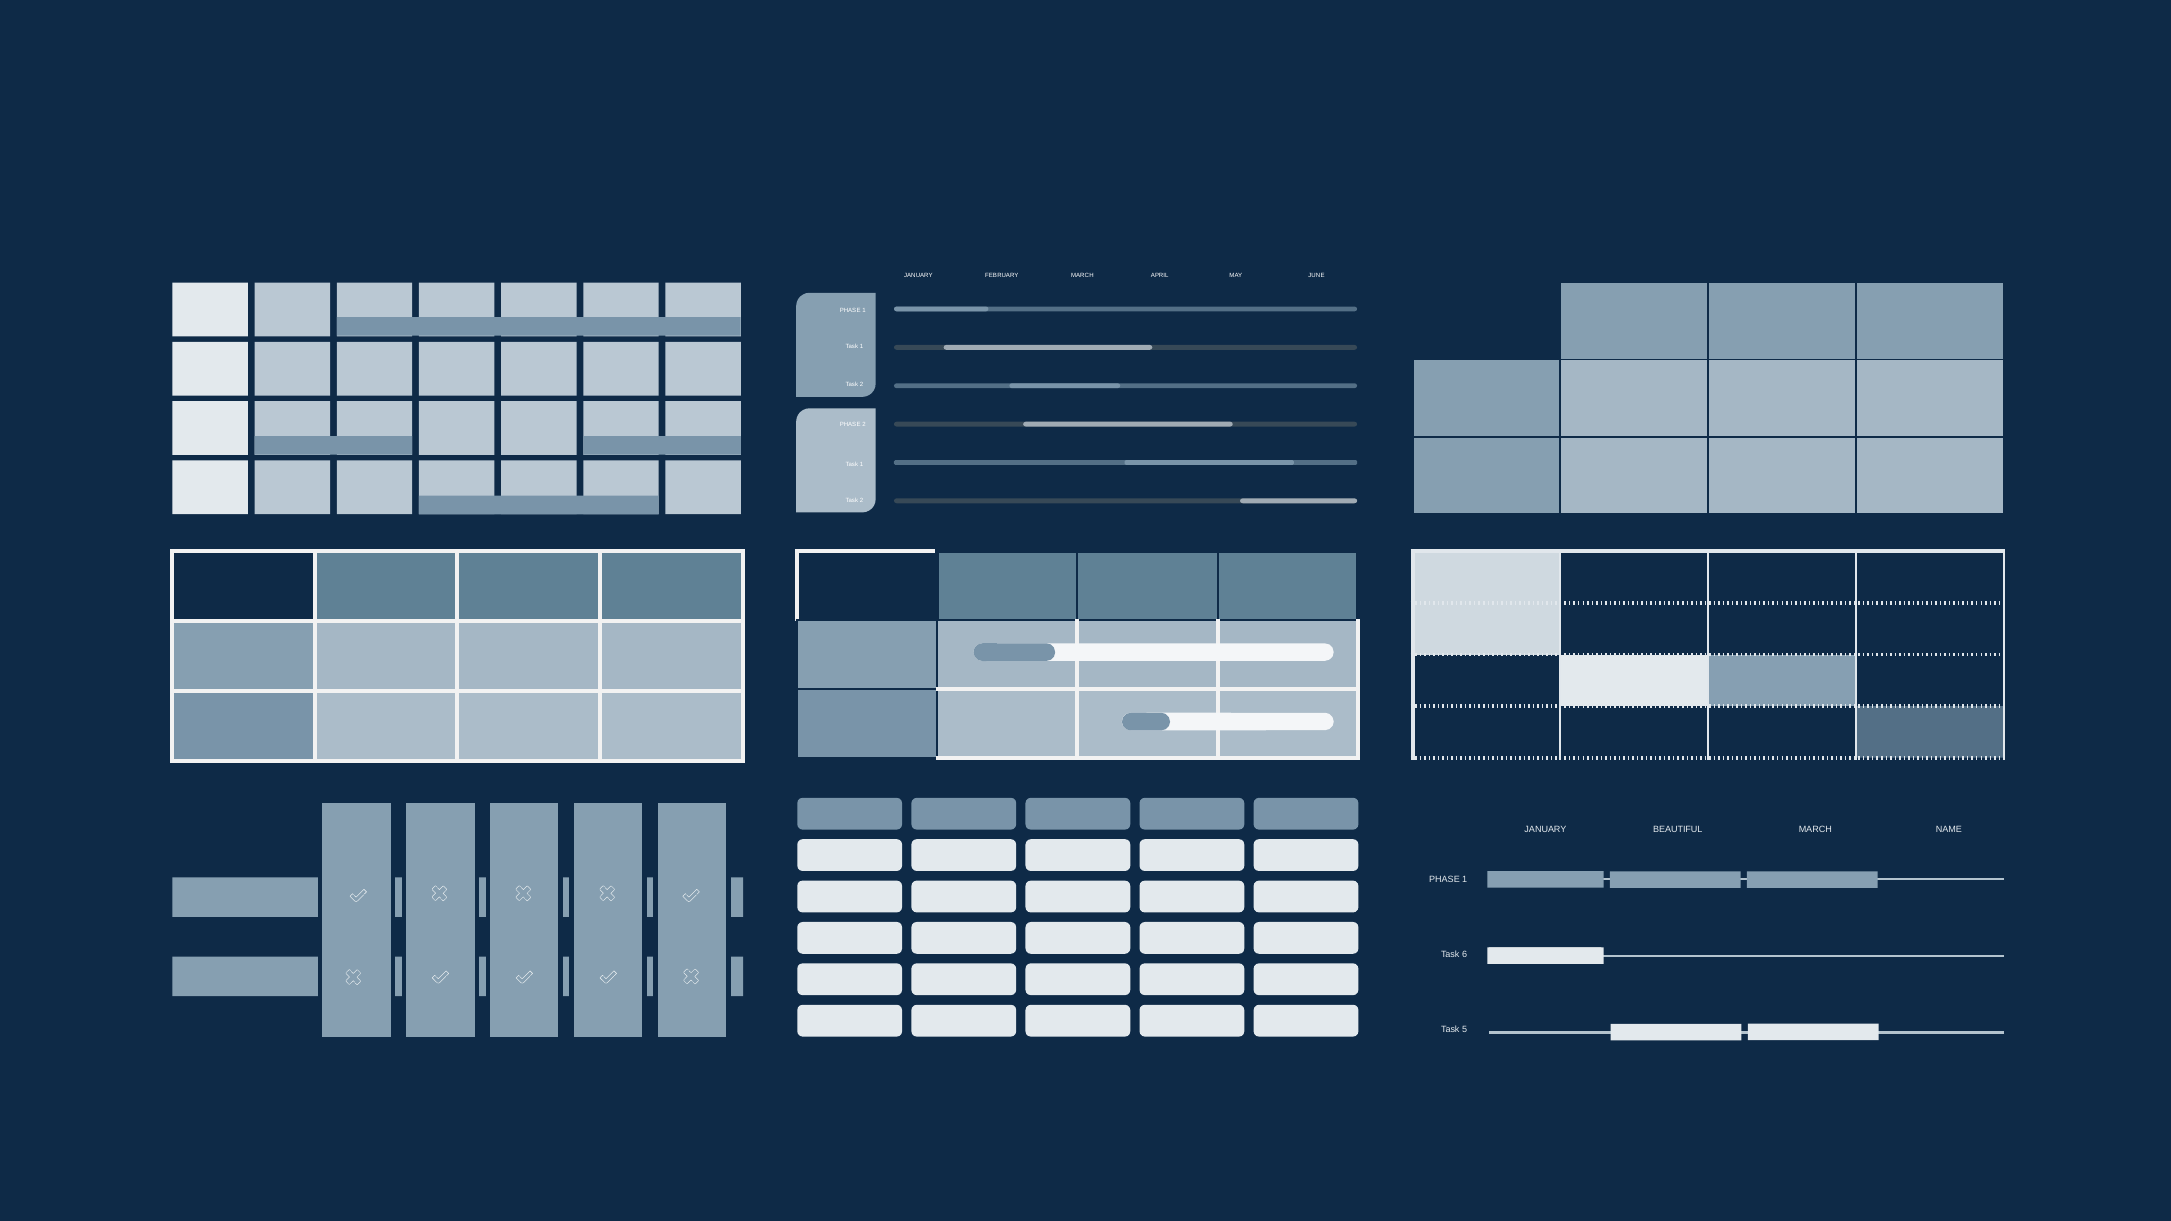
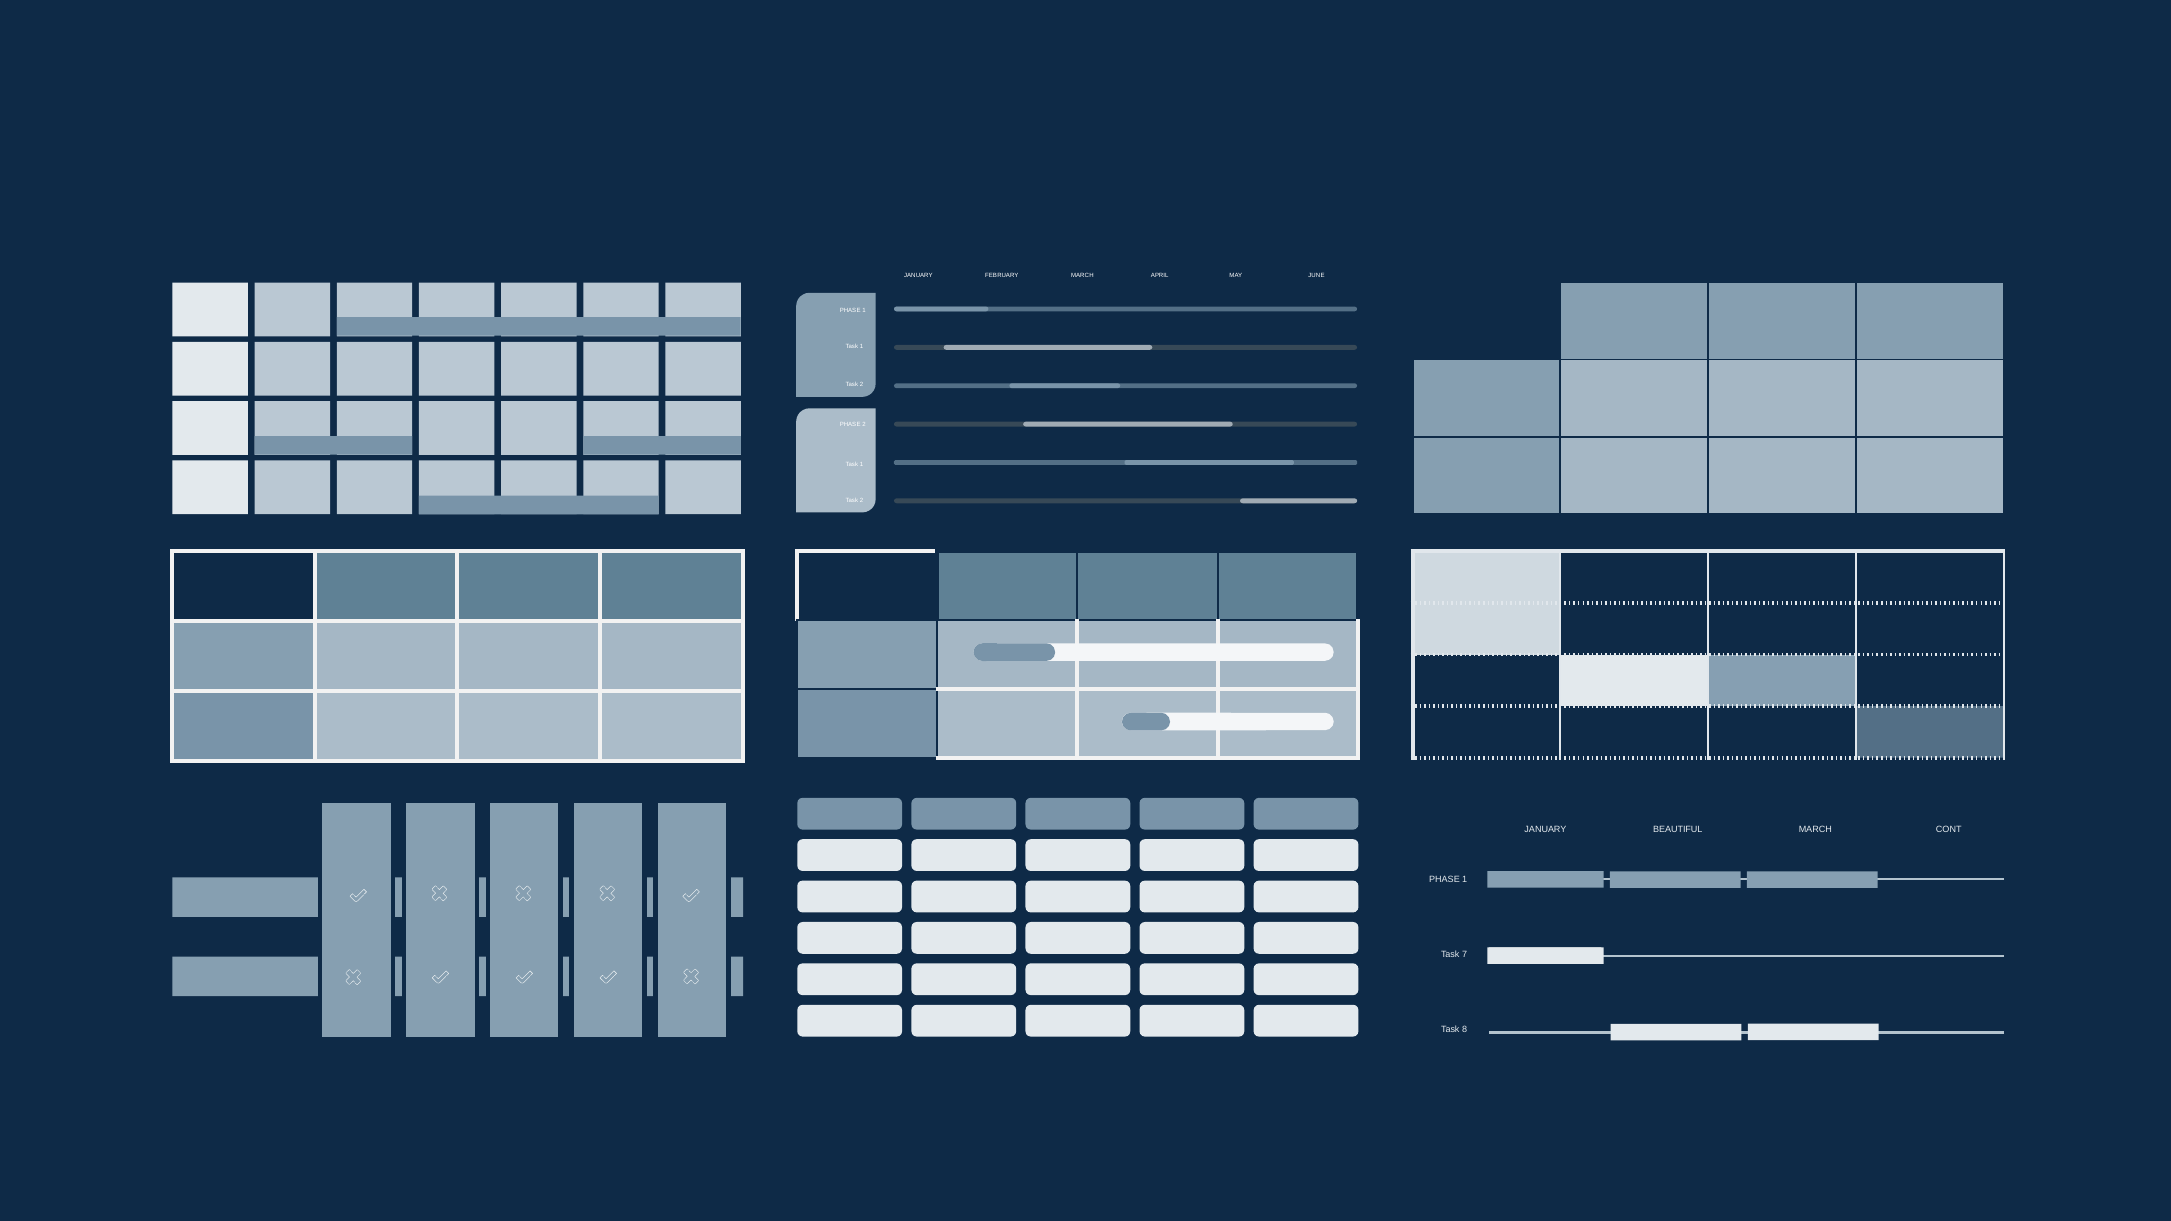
NAME: NAME -> CONT
6: 6 -> 7
5: 5 -> 8
